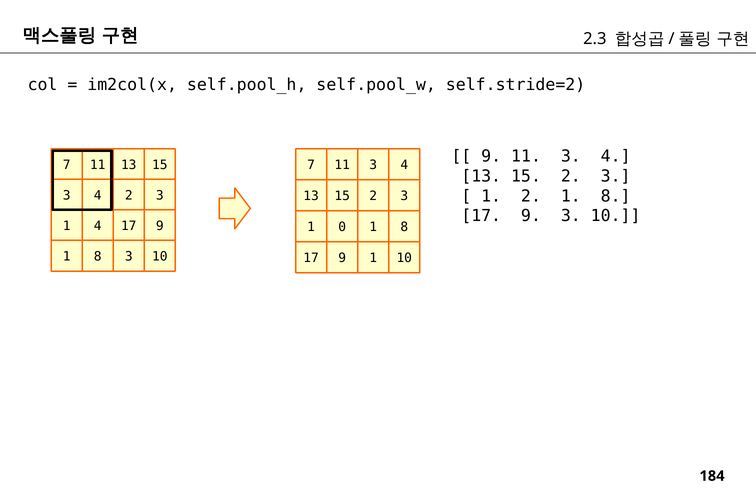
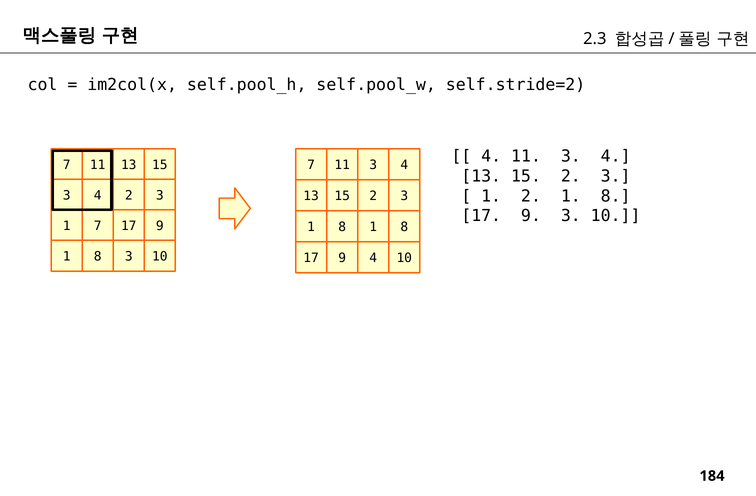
9 at (491, 157): 9 -> 4
1 4: 4 -> 7
0 at (342, 227): 0 -> 8
1 at (373, 258): 1 -> 4
